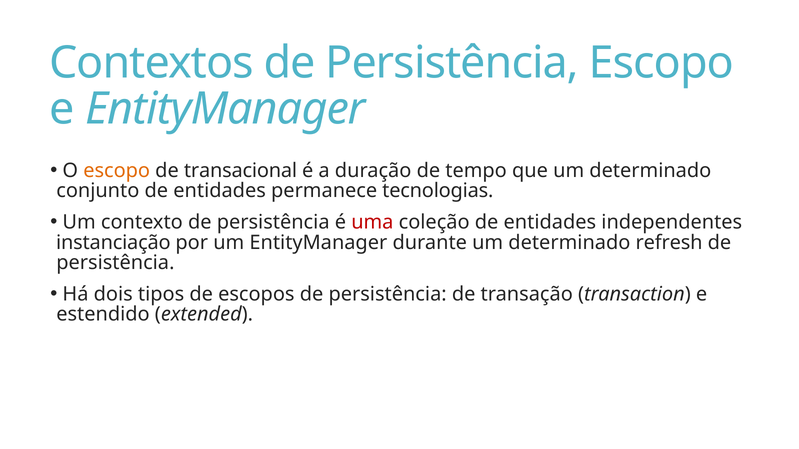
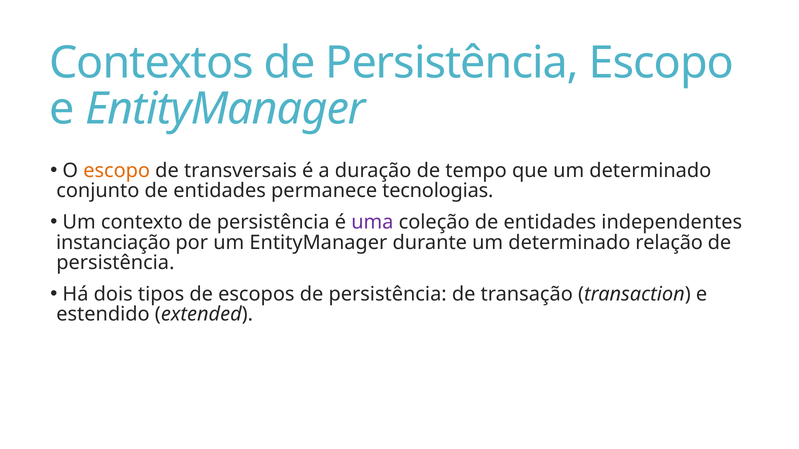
transacional: transacional -> transversais
uma colour: red -> purple
refresh: refresh -> relação
